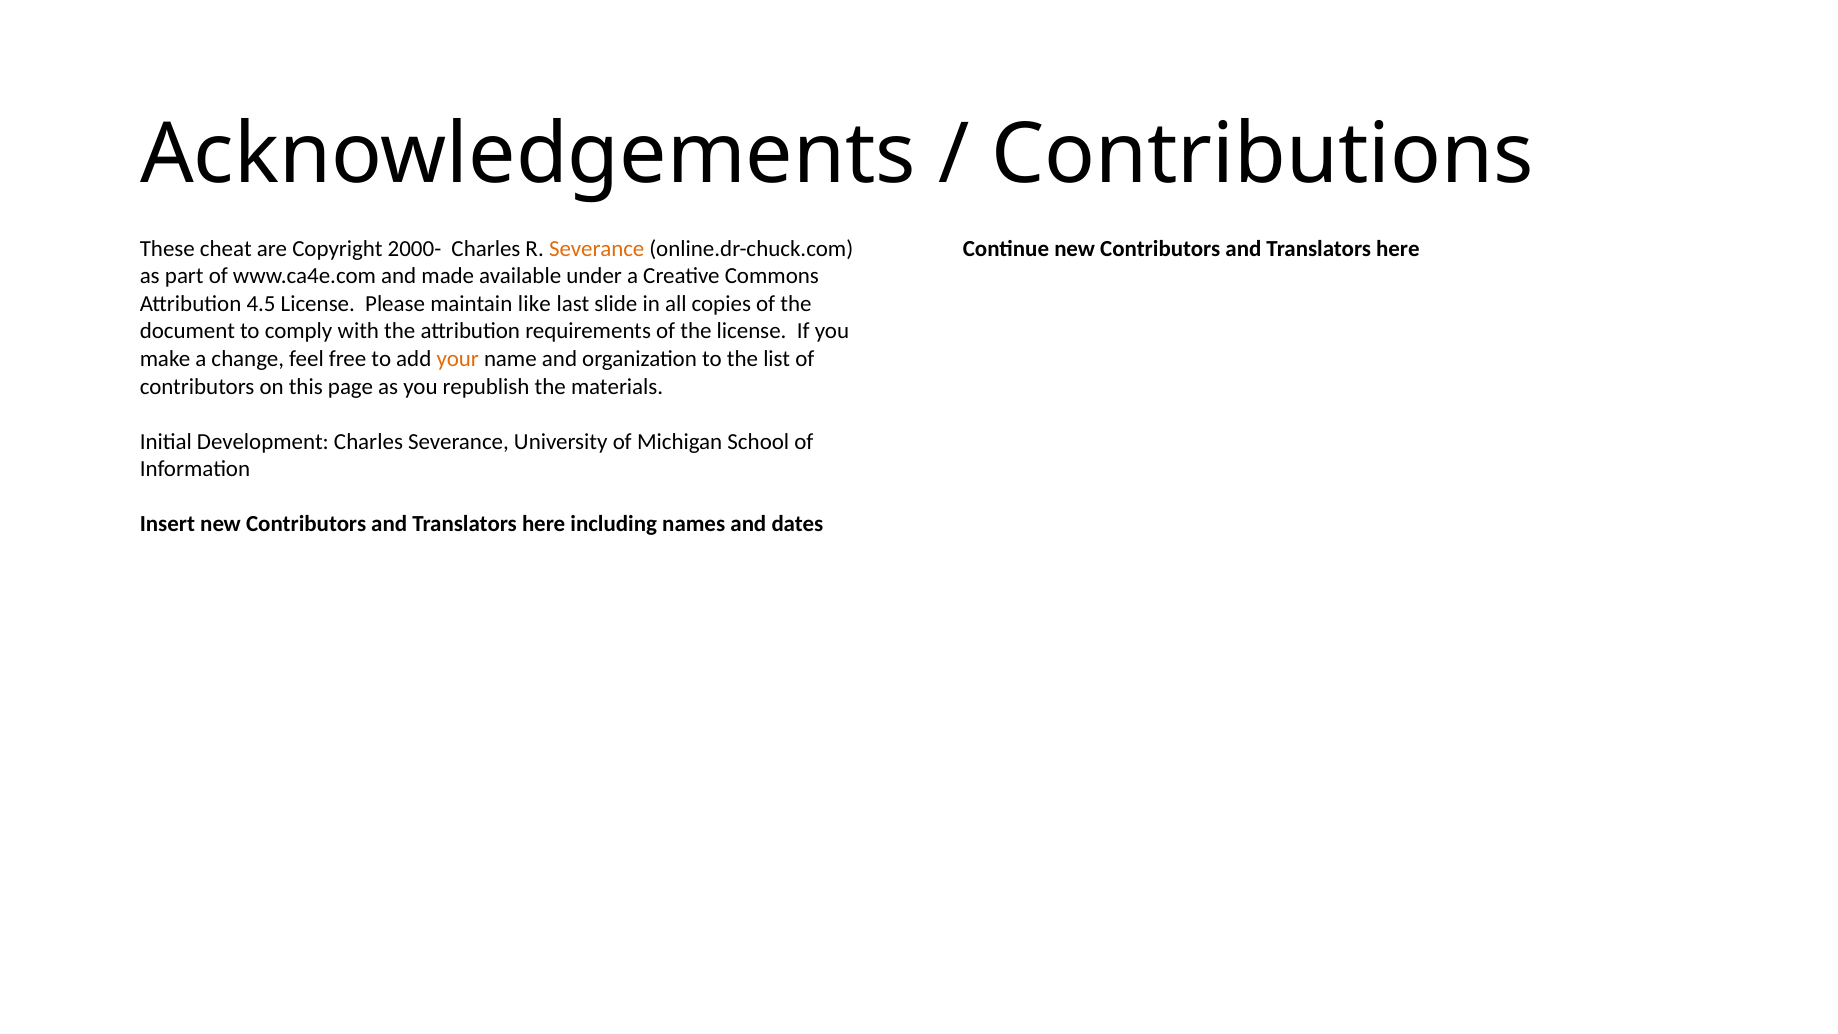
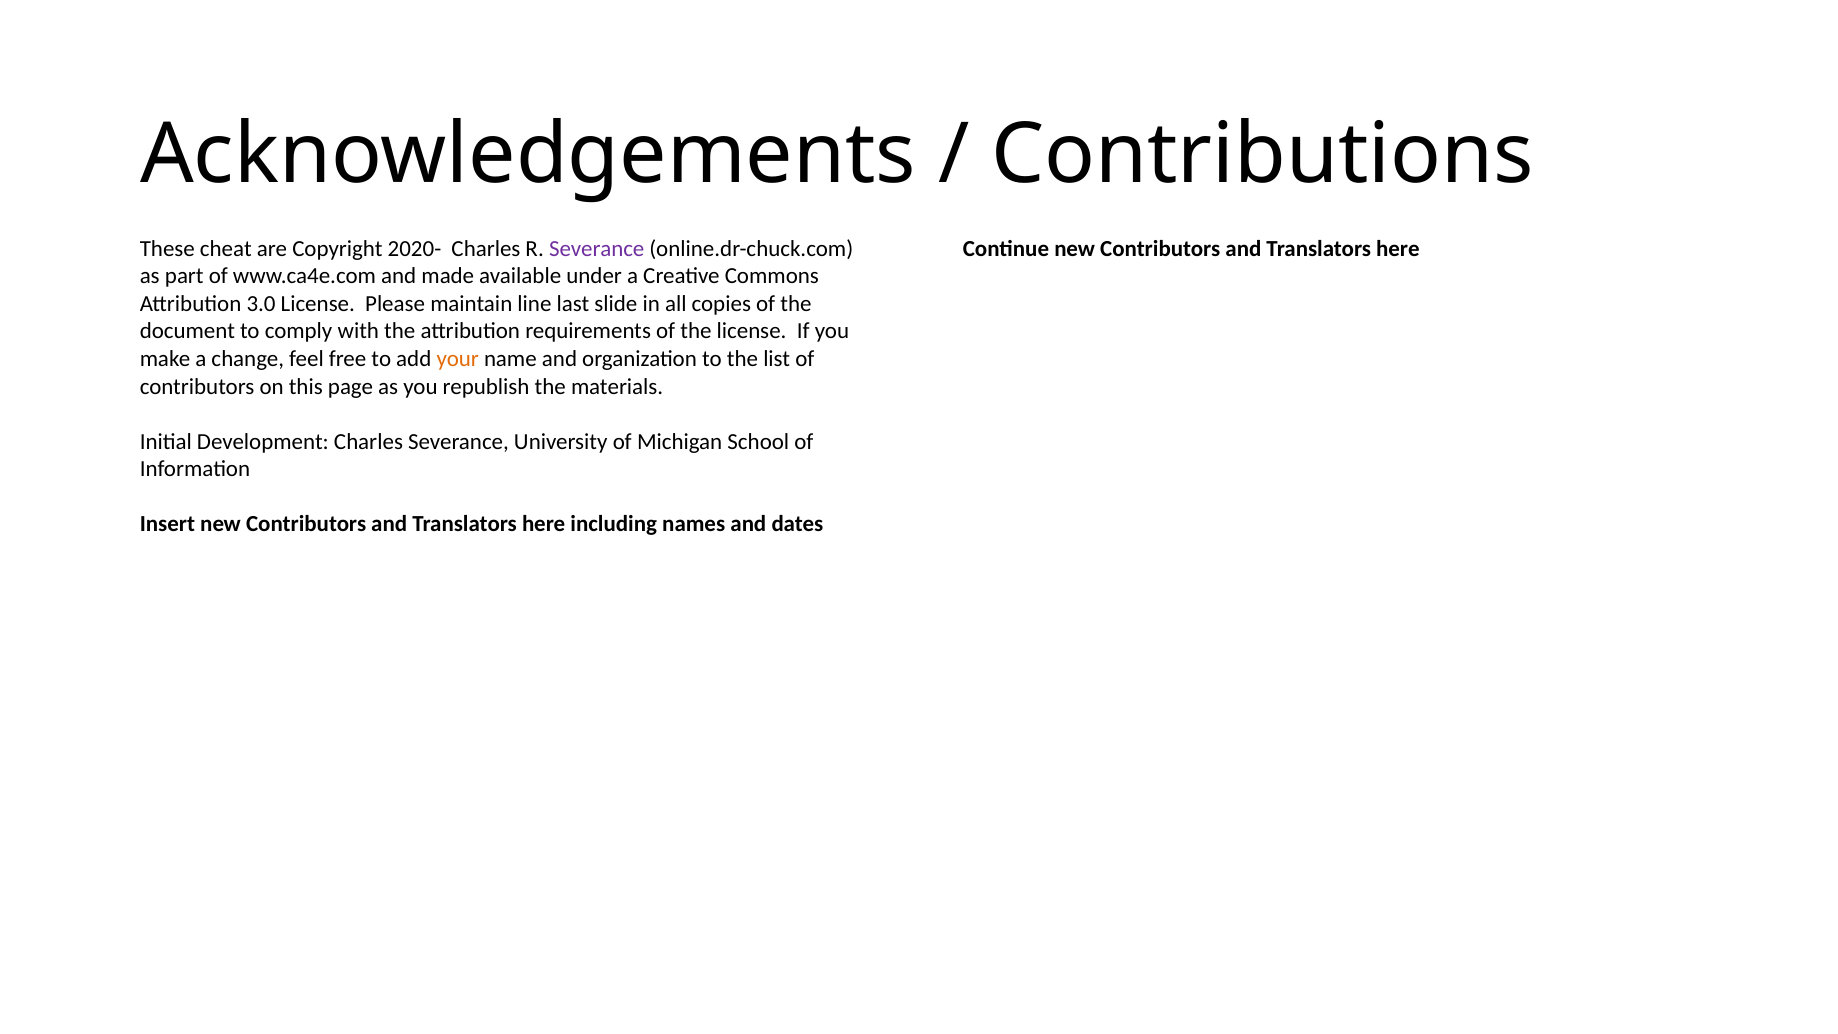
2000-: 2000- -> 2020-
Severance at (597, 249) colour: orange -> purple
4.5: 4.5 -> 3.0
like: like -> line
